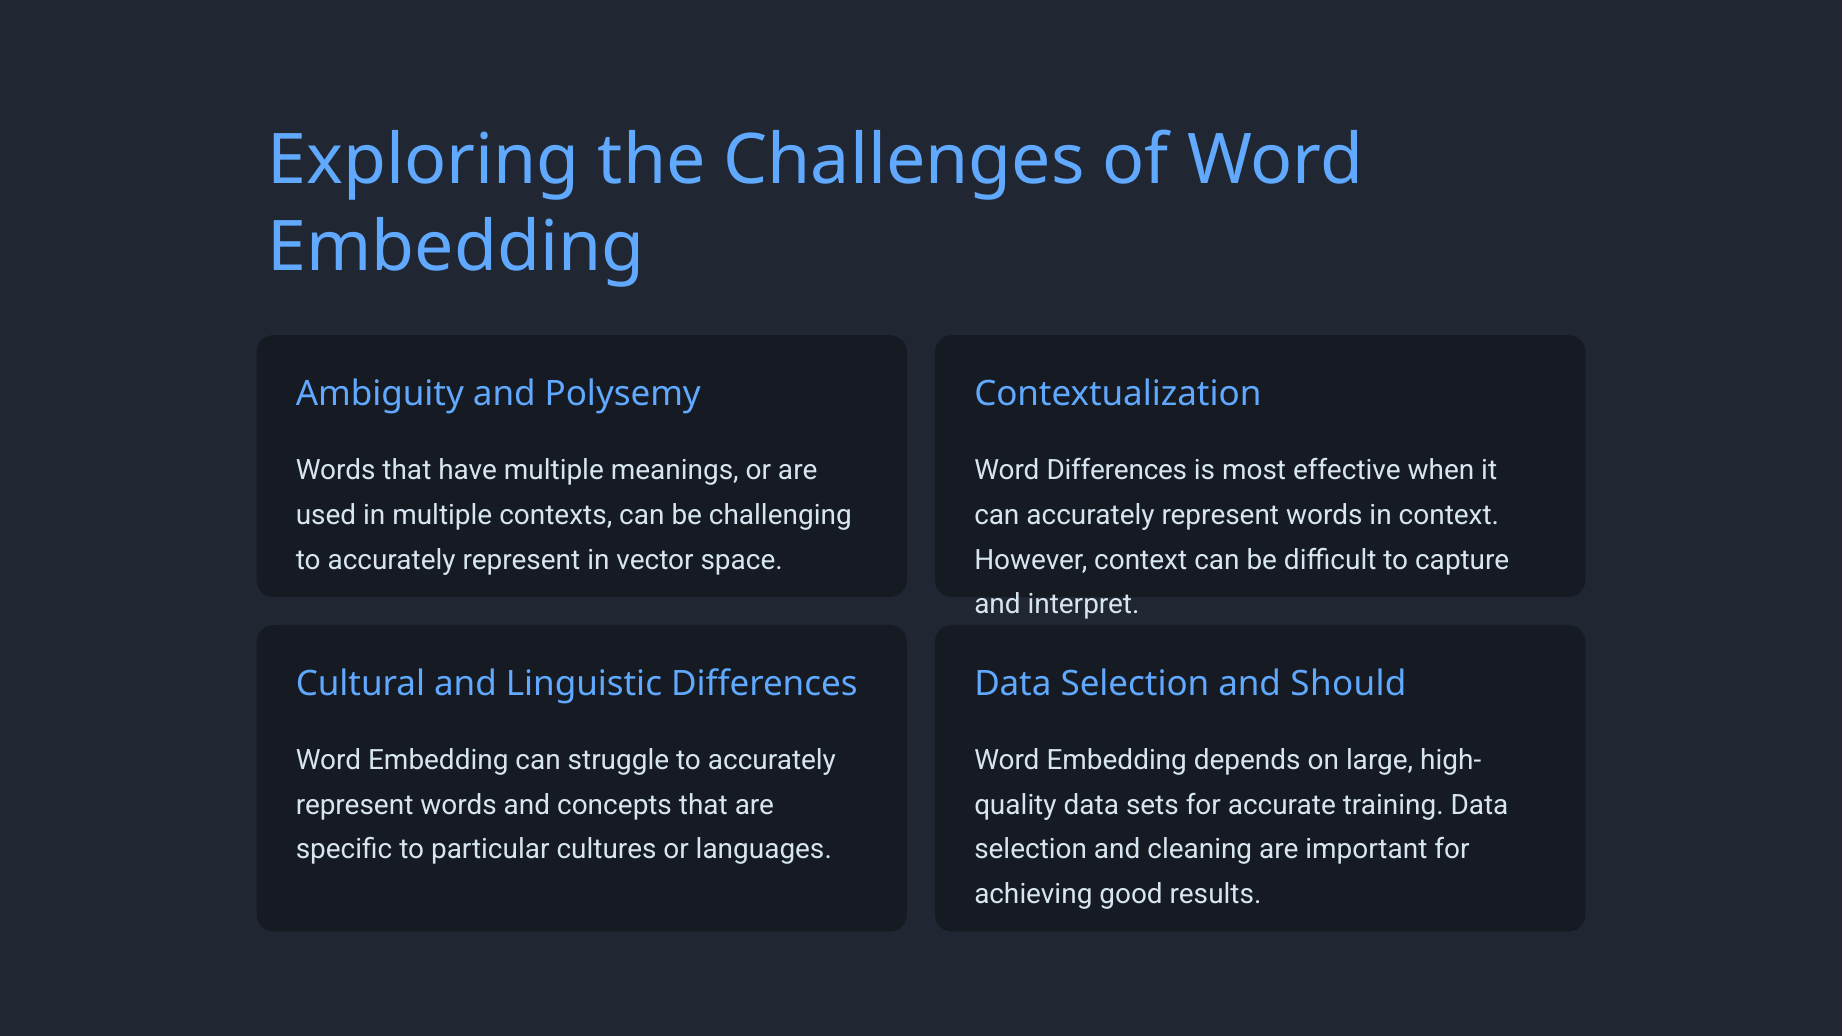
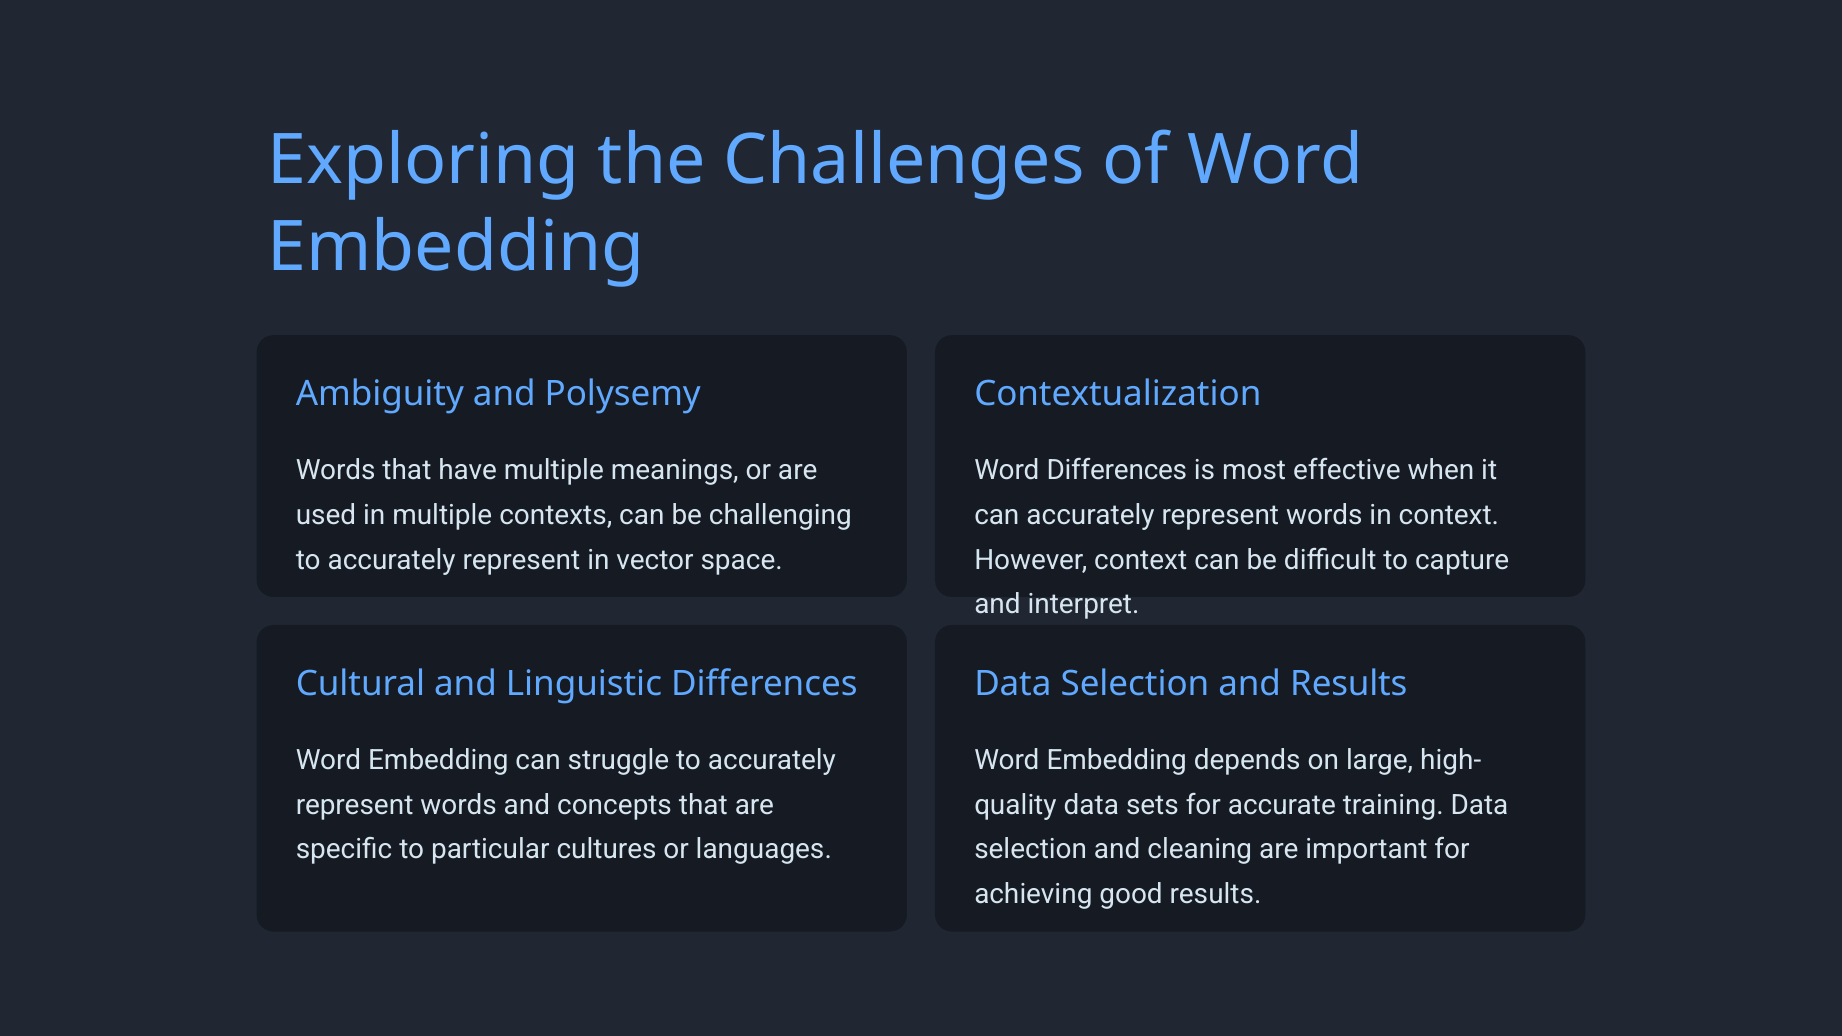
and Should: Should -> Results
